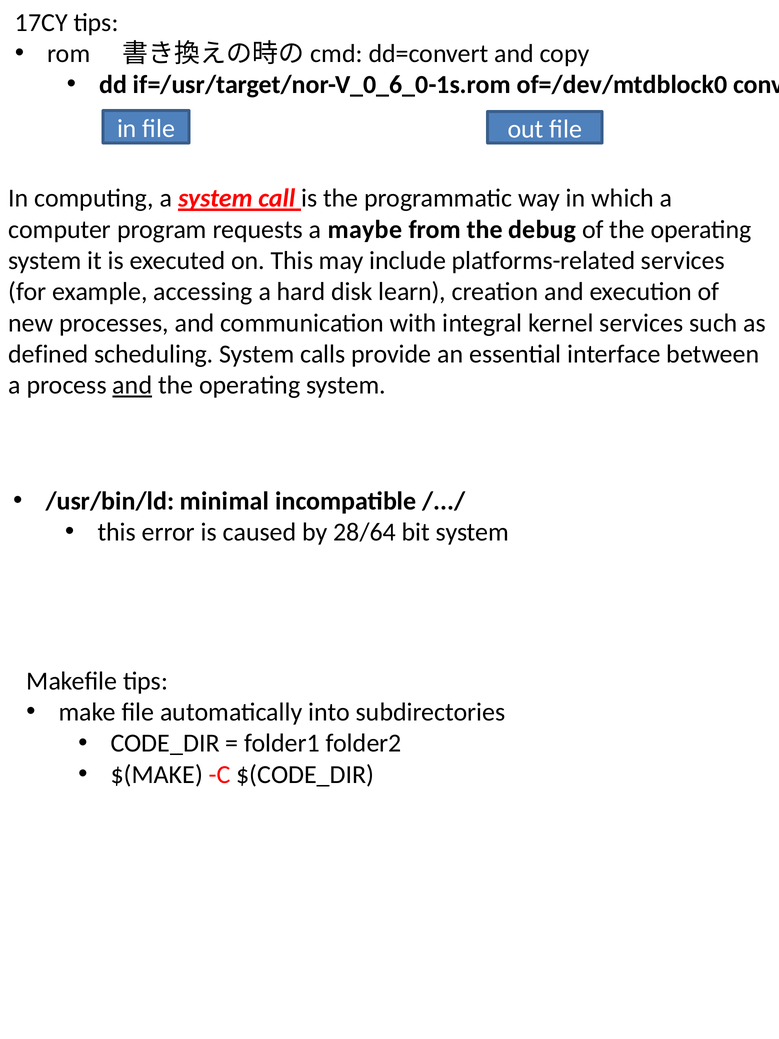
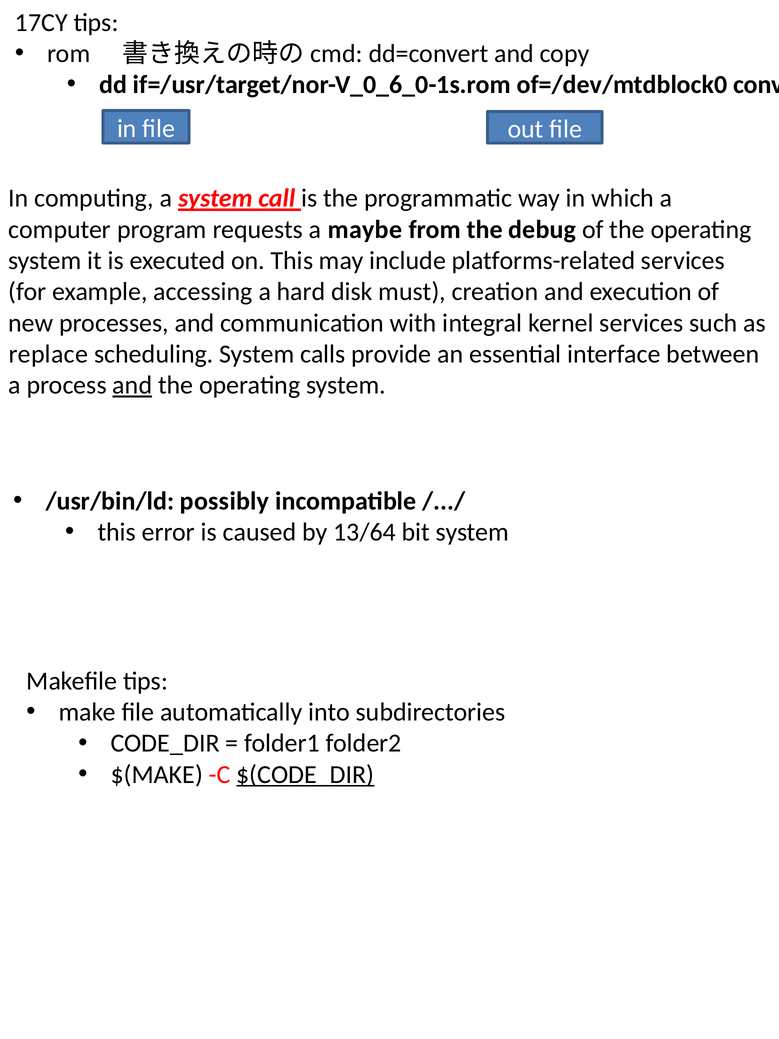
learn: learn -> must
defined: defined -> replace
minimal: minimal -> possibly
28/64: 28/64 -> 13/64
$(CODE_DIR underline: none -> present
